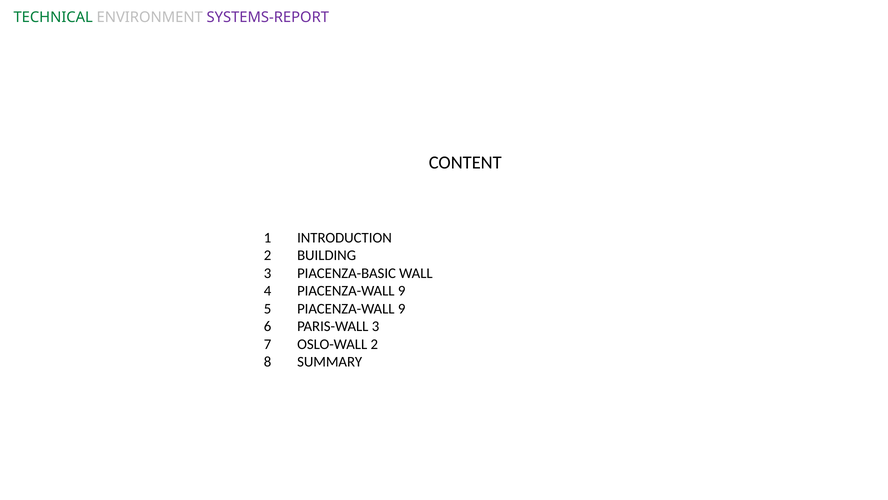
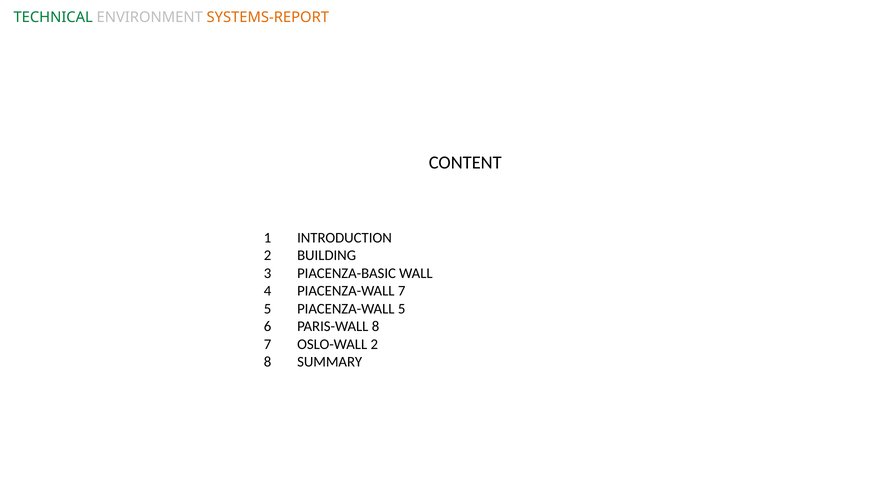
SYSTEMS-REPORT colour: purple -> orange
9 at (402, 291): 9 -> 7
9 at (402, 308): 9 -> 5
PARIS-WALL 3: 3 -> 8
